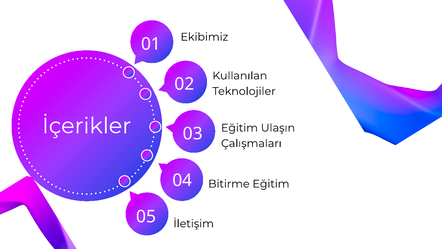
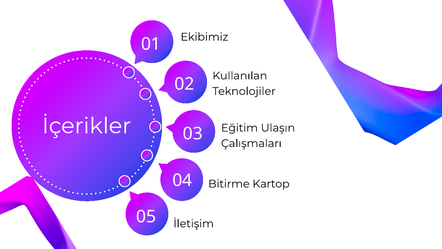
Bitirme Eğitim: Eğitim -> Kartop
